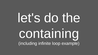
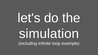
containing: containing -> simulation
